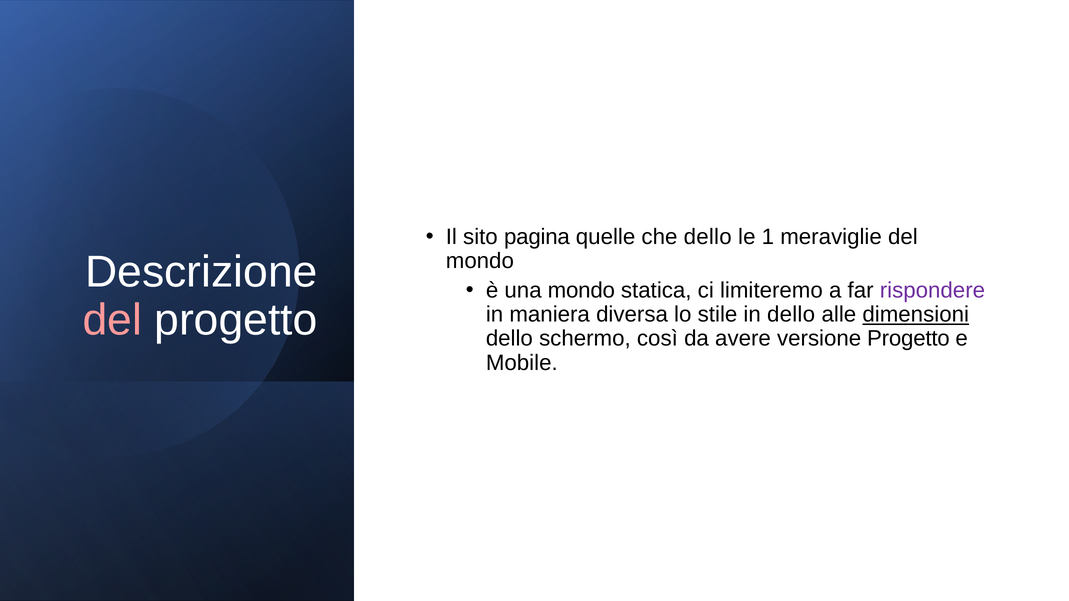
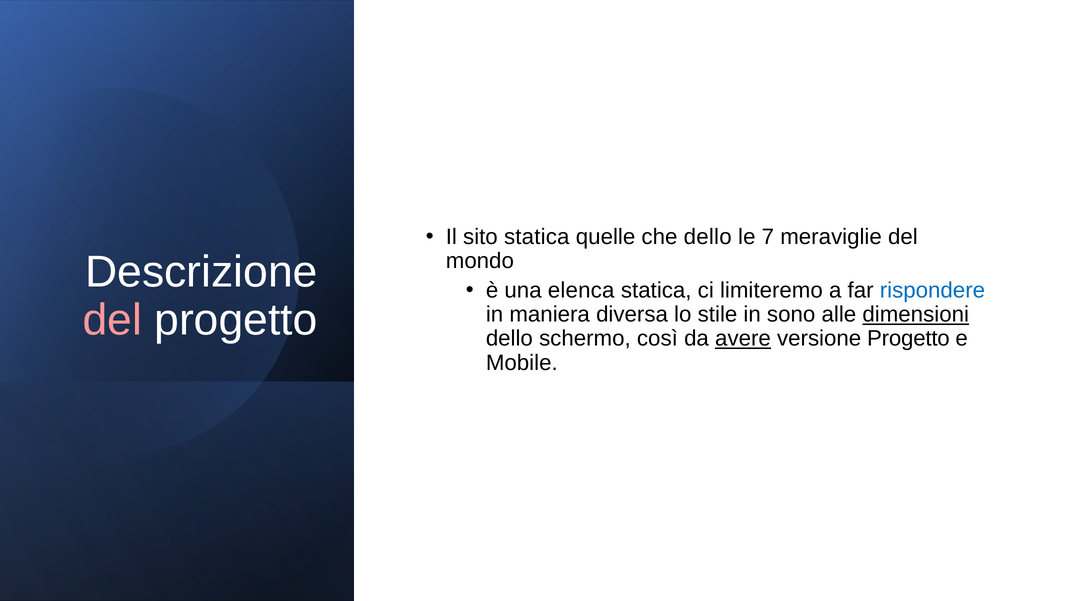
sito pagina: pagina -> statica
1: 1 -> 7
una mondo: mondo -> elenca
rispondere colour: purple -> blue
in dello: dello -> sono
avere underline: none -> present
